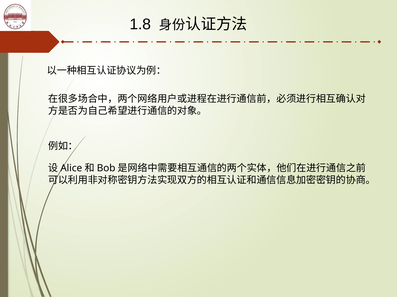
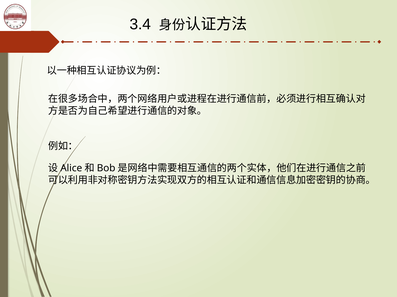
1.8: 1.8 -> 3.4
